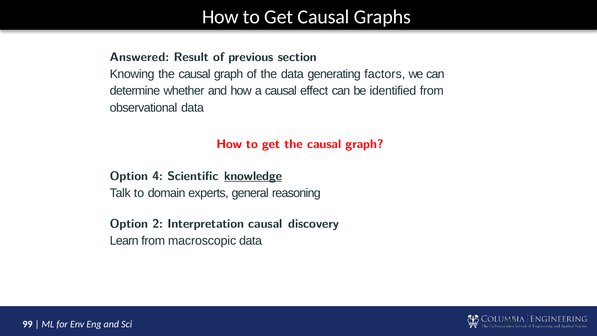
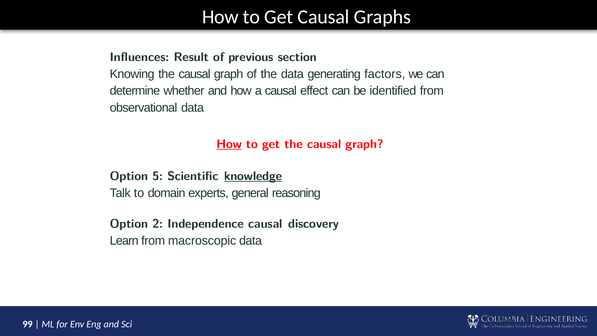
Answered: Answered -> Influences
How at (229, 144) underline: none -> present
4: 4 -> 5
Interpretation: Interpretation -> Independence
